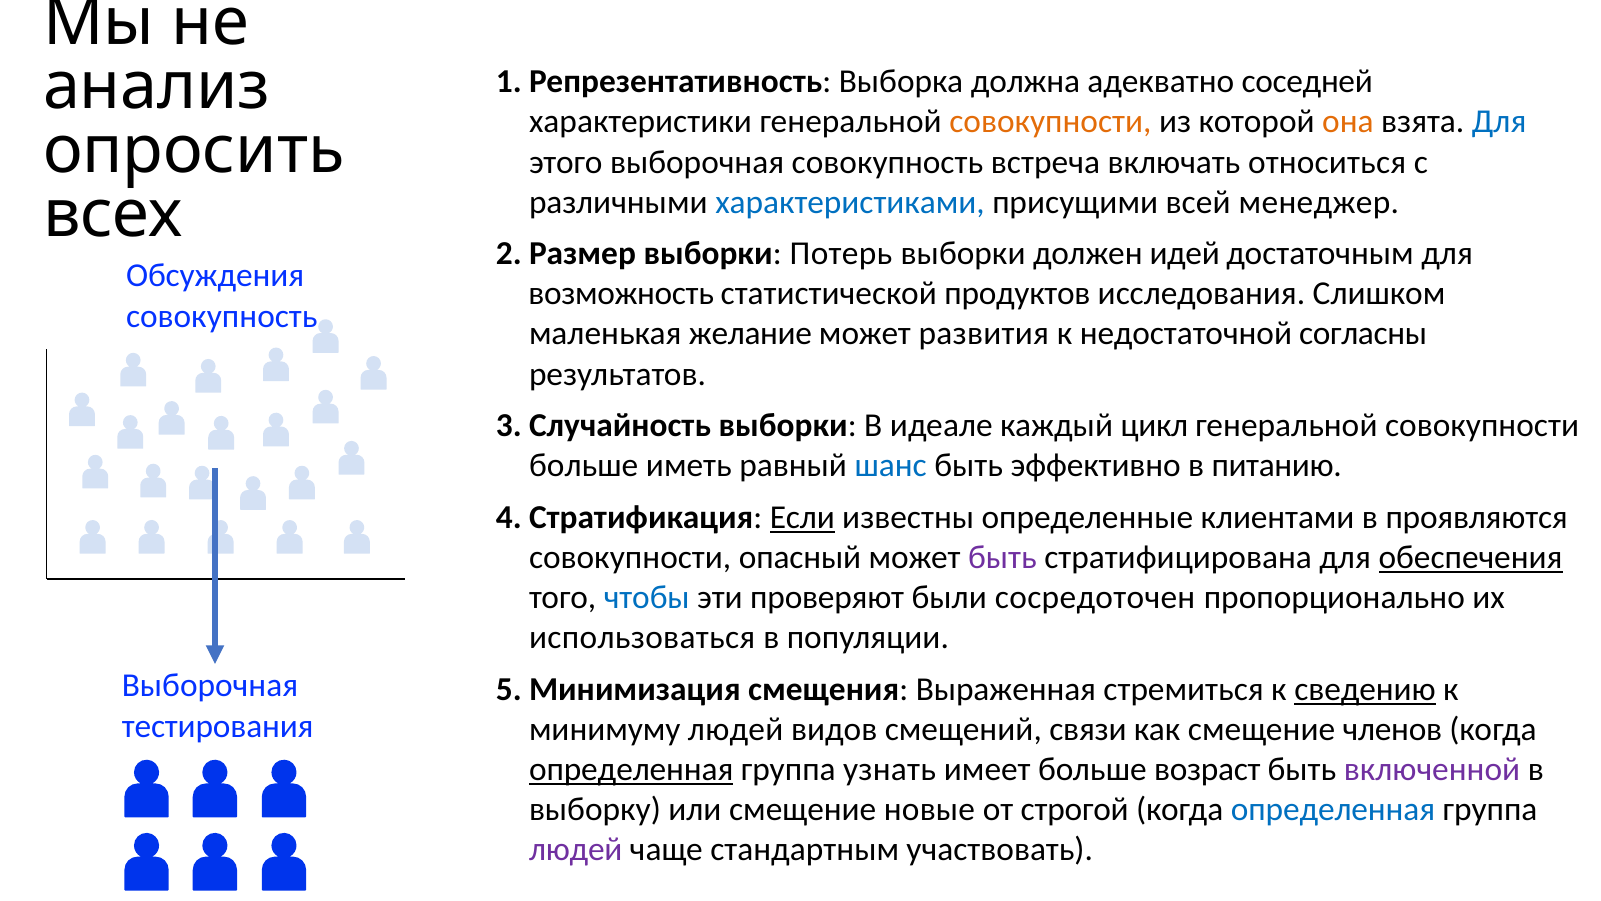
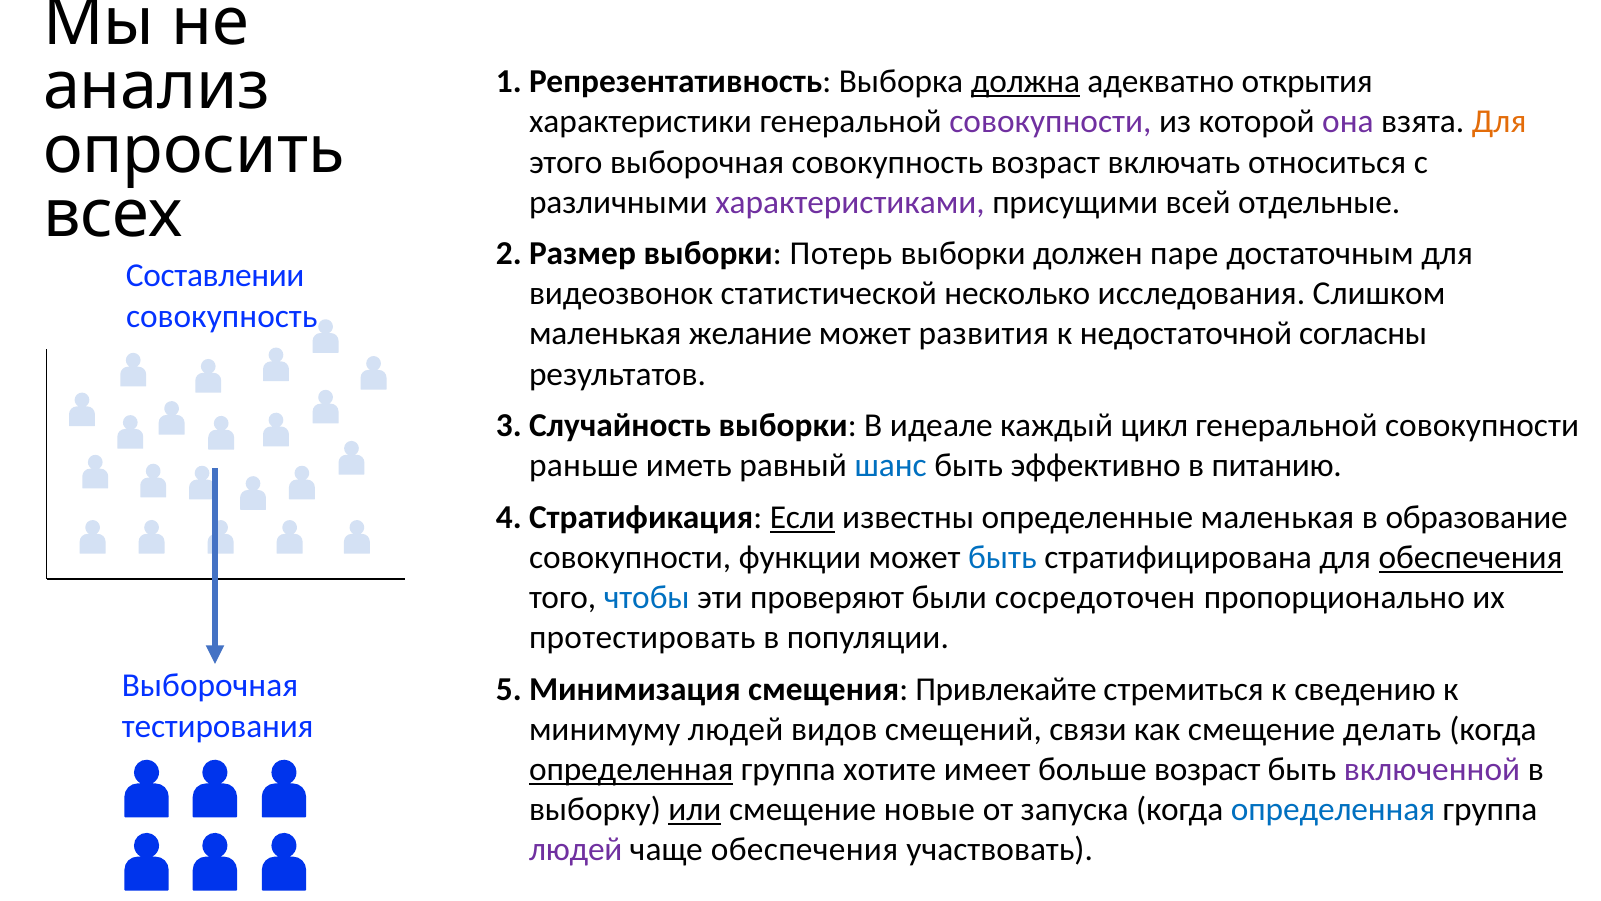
должна underline: none -> present
соседней: соседней -> открытия
совокупности at (1050, 122) colour: orange -> purple
она colour: orange -> purple
Для at (1499, 122) colour: blue -> orange
совокупность встреча: встреча -> возраст
характеристиками colour: blue -> purple
менеджер: менеджер -> отдельные
идей: идей -> паре
Обсуждения: Обсуждения -> Составлении
возможность: возможность -> видеозвонок
продуктов: продуктов -> несколько
больше at (584, 466): больше -> раньше
определенные клиентами: клиентами -> маленькая
проявляются: проявляются -> образование
опасный: опасный -> функции
быть at (1002, 557) colour: purple -> blue
использоваться: использоваться -> протестировать
Выраженная: Выраженная -> Привлекайте
сведению underline: present -> none
членов: членов -> делать
узнать: узнать -> хотите
или underline: none -> present
строгой: строгой -> запуска
чаще стандартным: стандартным -> обеспечения
